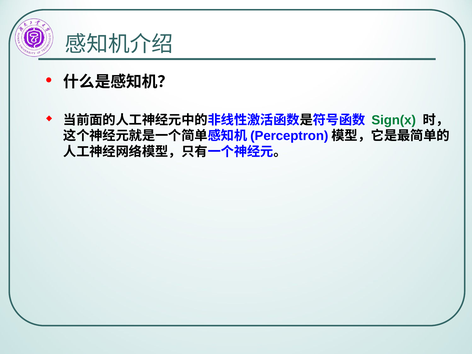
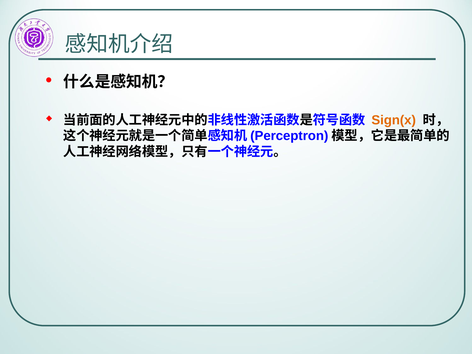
Sign(x colour: green -> orange
